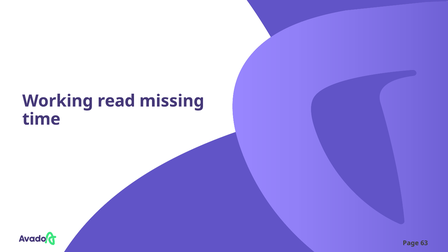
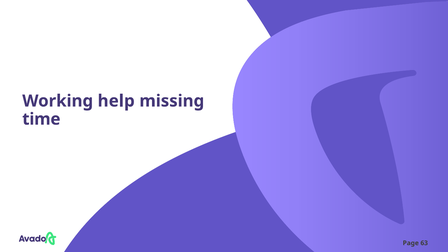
read: read -> help
